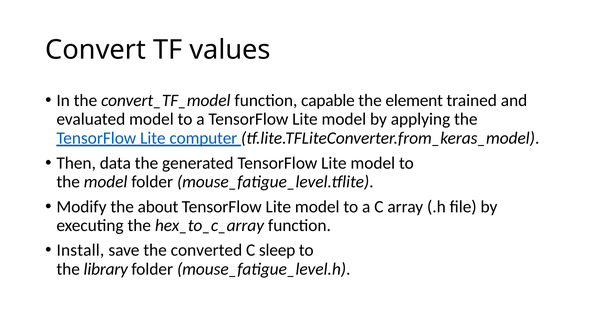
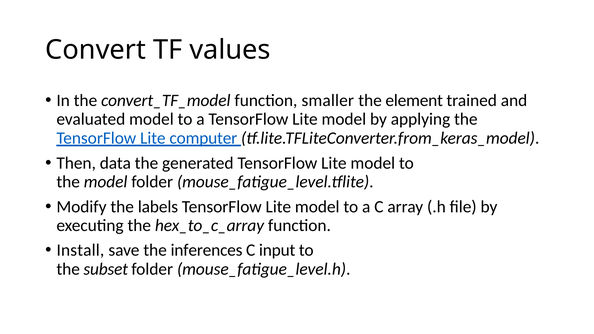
capable: capable -> smaller
about: about -> labels
converted: converted -> inferences
sleep: sleep -> input
library: library -> subset
